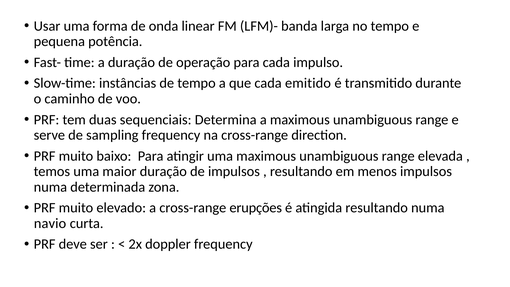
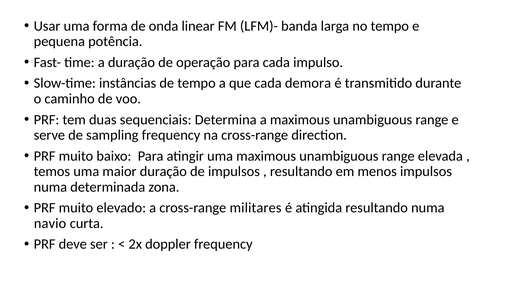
emitido: emitido -> demora
erupções: erupções -> militares
